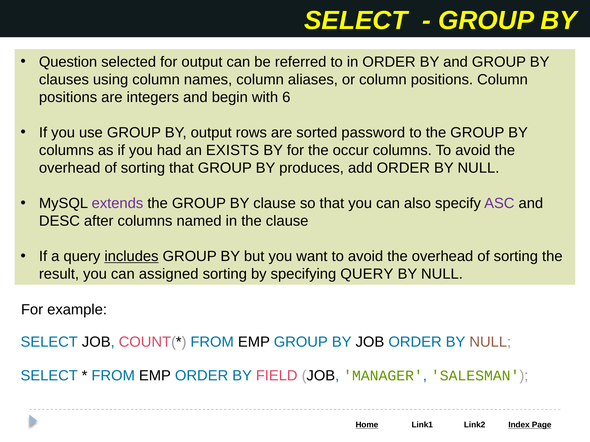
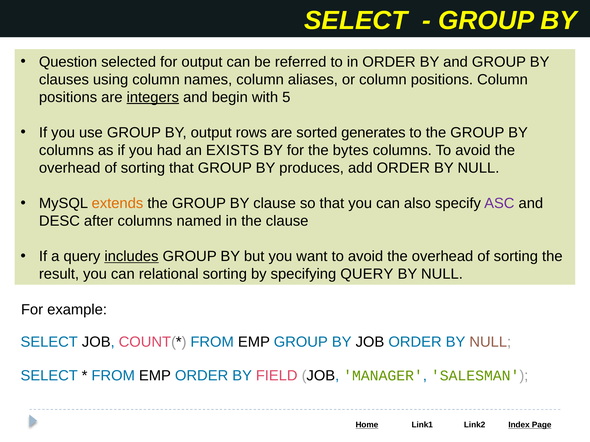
integers underline: none -> present
6: 6 -> 5
password: password -> generates
occur: occur -> bytes
extends colour: purple -> orange
assigned: assigned -> relational
